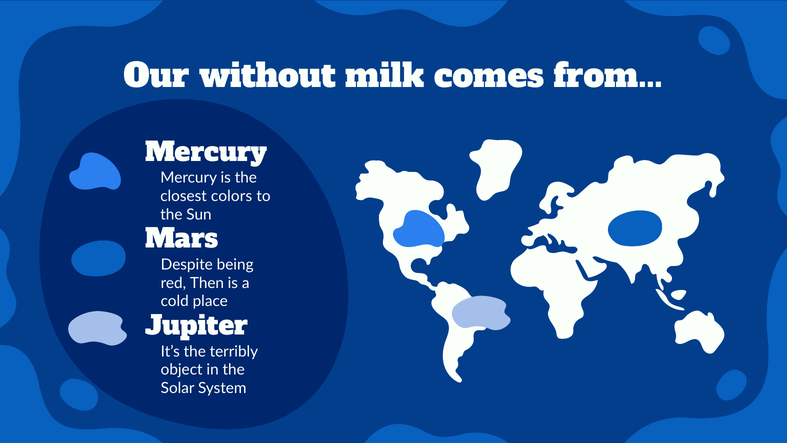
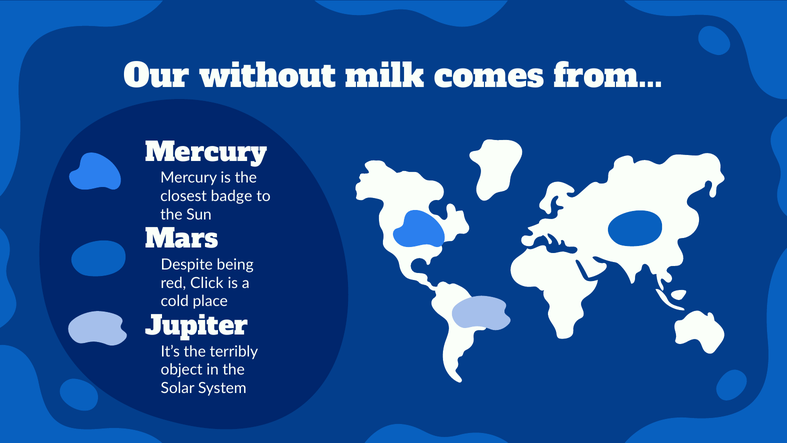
colors: colors -> badge
Then: Then -> Click
